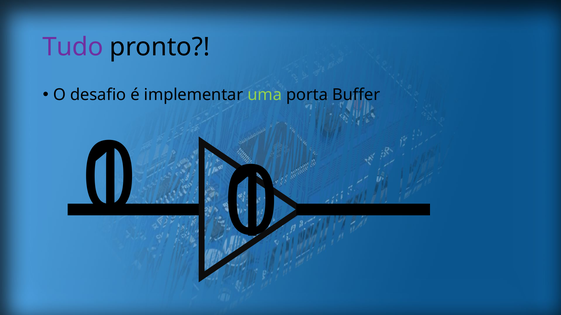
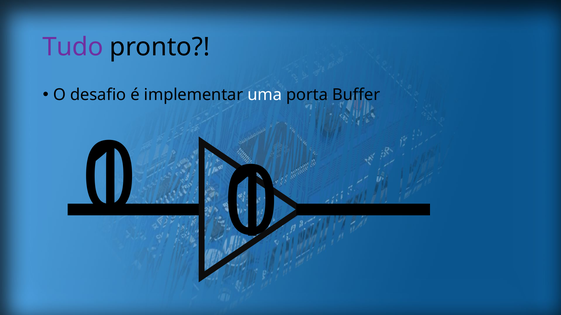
uma colour: light green -> white
